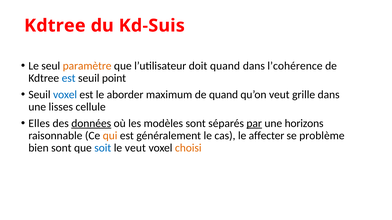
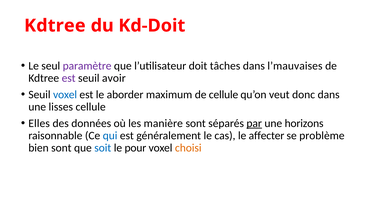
Kd-Suis: Kd-Suis -> Kd-Doit
paramètre colour: orange -> purple
doit quand: quand -> tâches
l’cohérence: l’cohérence -> l’mauvaises
est at (69, 78) colour: blue -> purple
point: point -> avoir
de quand: quand -> cellule
grille: grille -> donc
données underline: present -> none
modèles: modèles -> manière
qui colour: orange -> blue
le veut: veut -> pour
